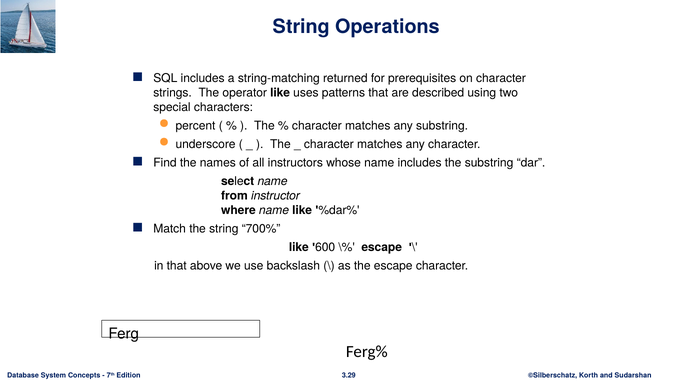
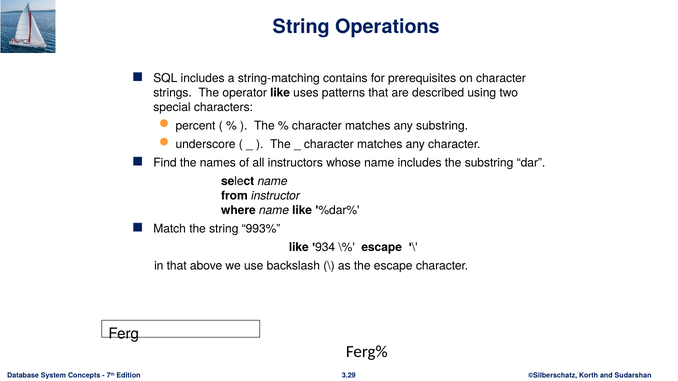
returned: returned -> contains
700%: 700% -> 993%
600: 600 -> 934
